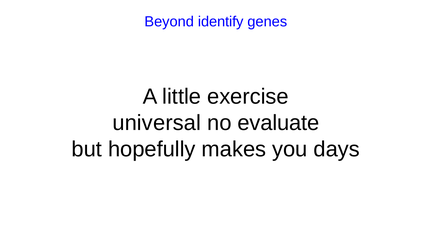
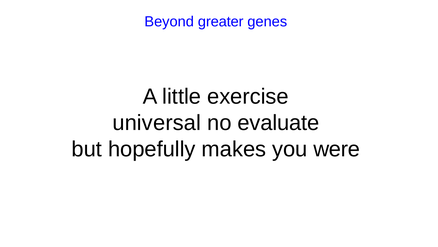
identify: identify -> greater
days: days -> were
